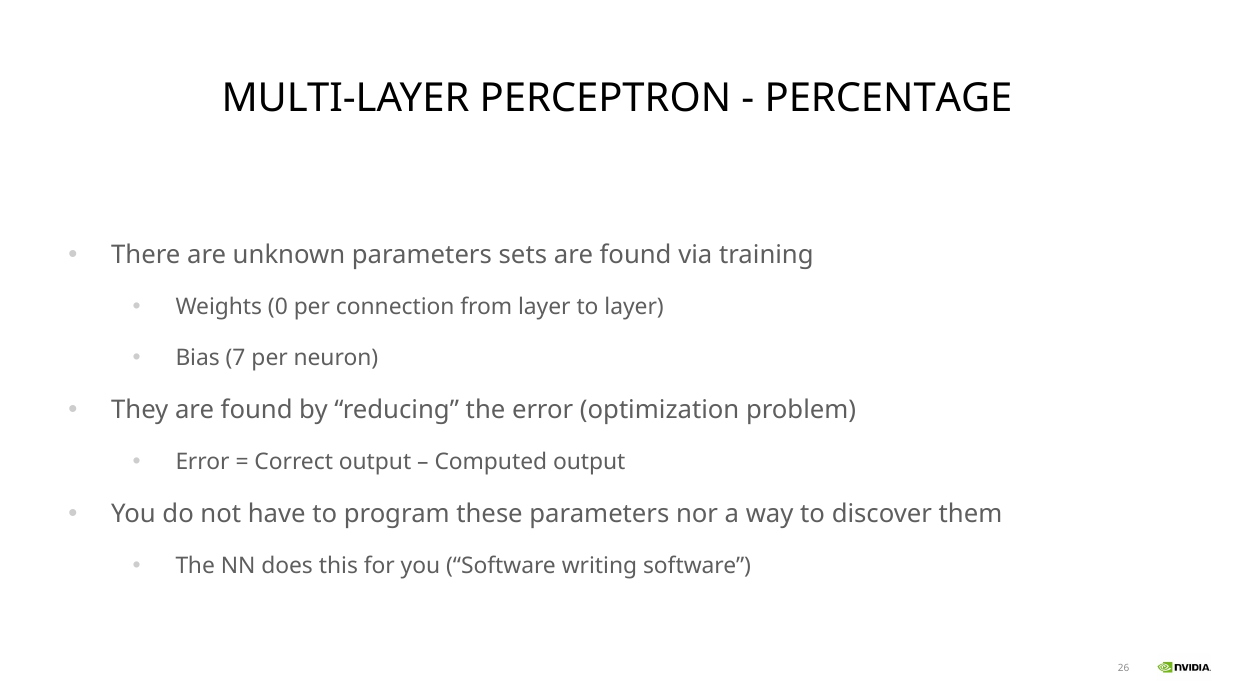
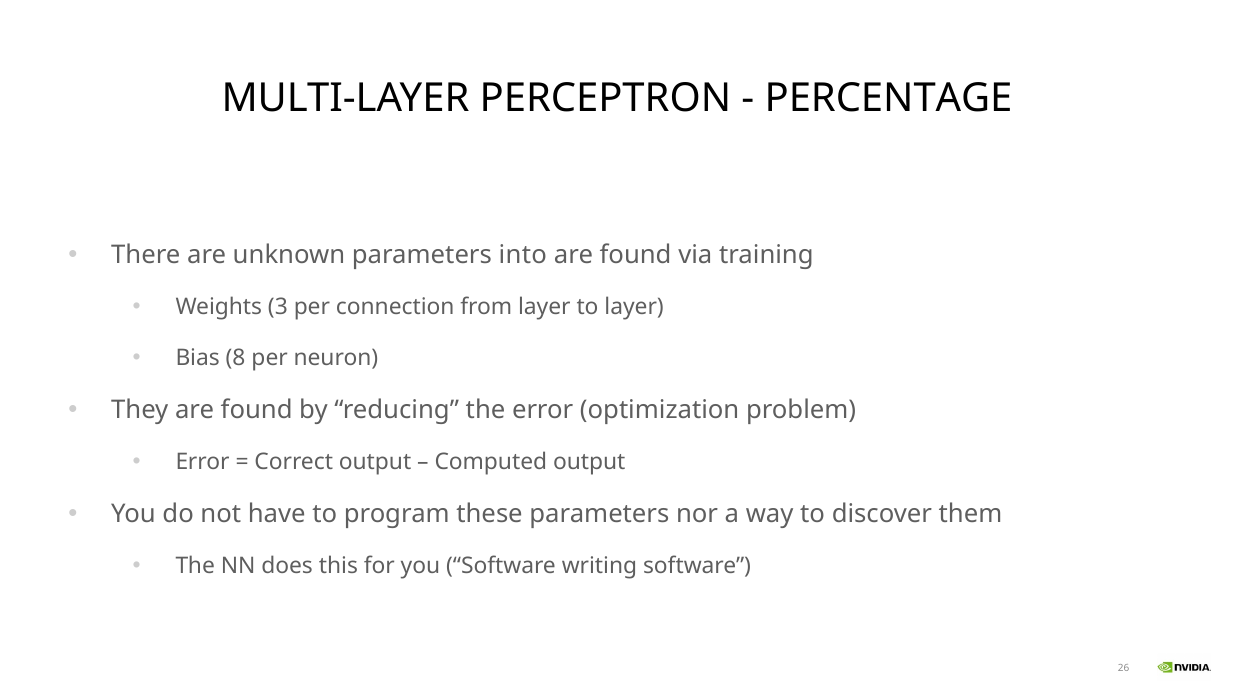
sets: sets -> into
0: 0 -> 3
7: 7 -> 8
